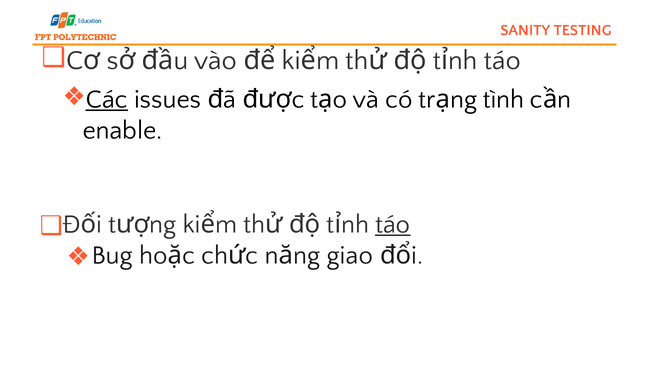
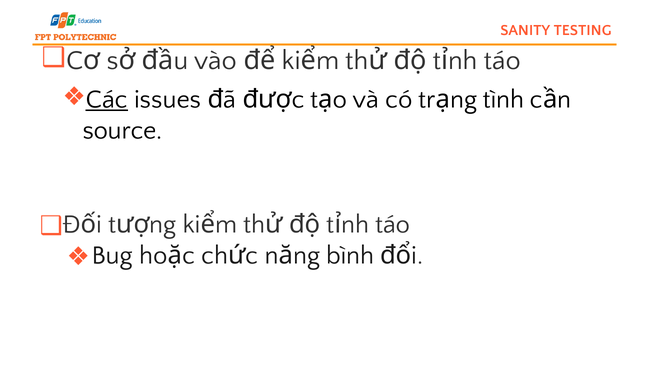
enable: enable -> source
táo at (393, 224) underline: present -> none
giao: giao -> bình
